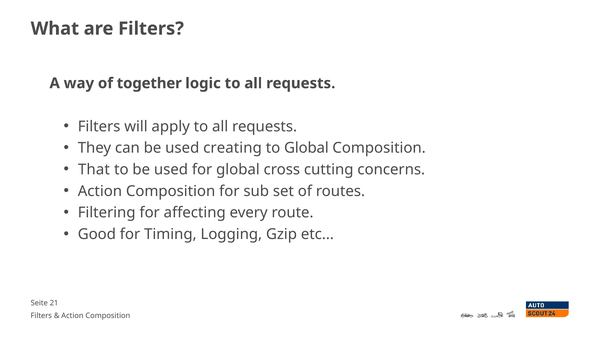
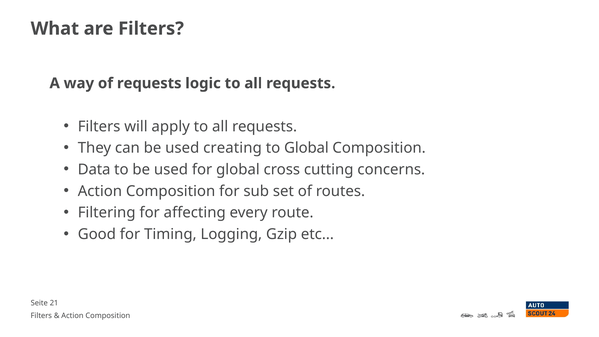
of together: together -> requests
That: That -> Data
